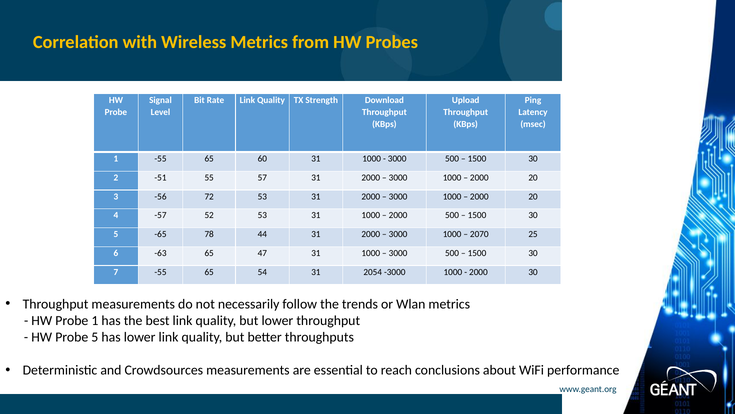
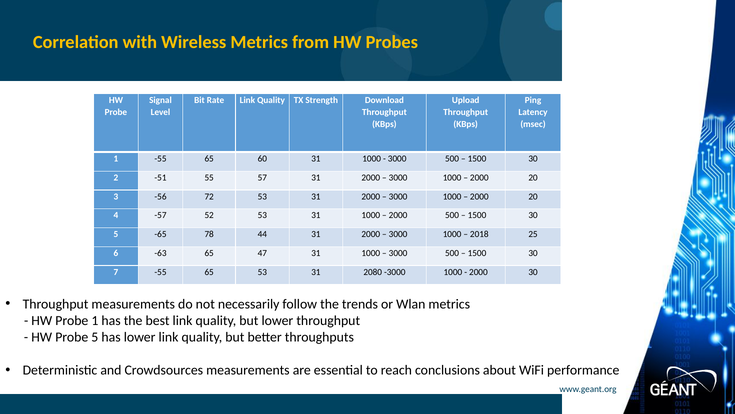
2070: 2070 -> 2018
65 54: 54 -> 53
2054: 2054 -> 2080
